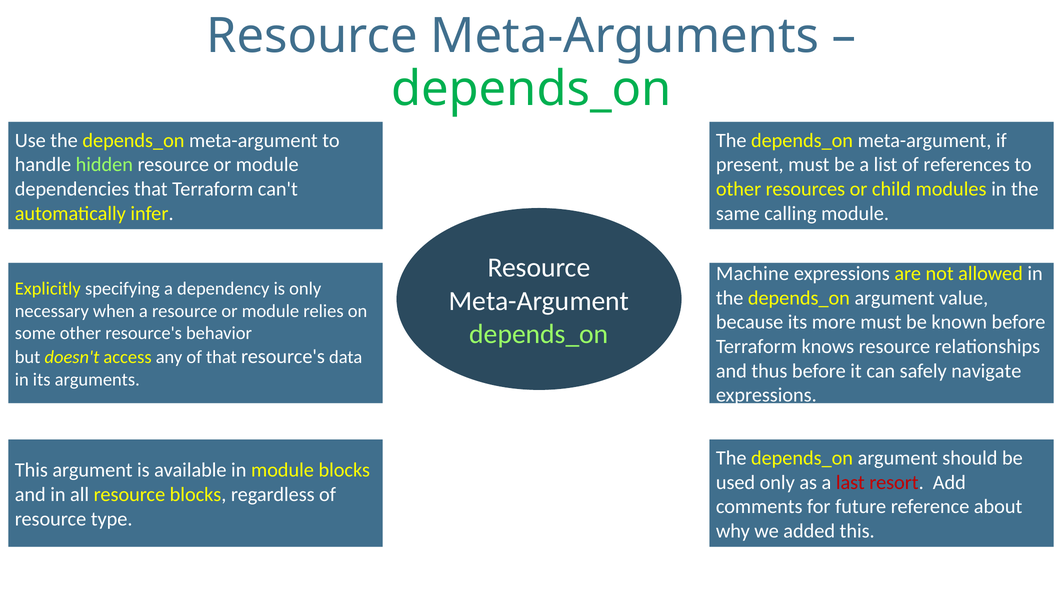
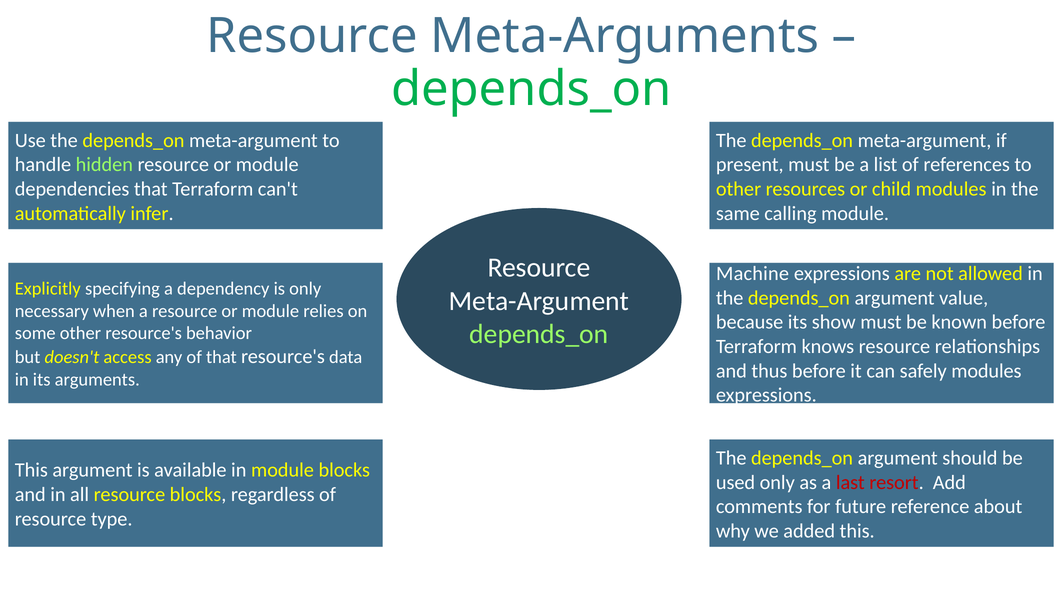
more: more -> show
safely navigate: navigate -> modules
